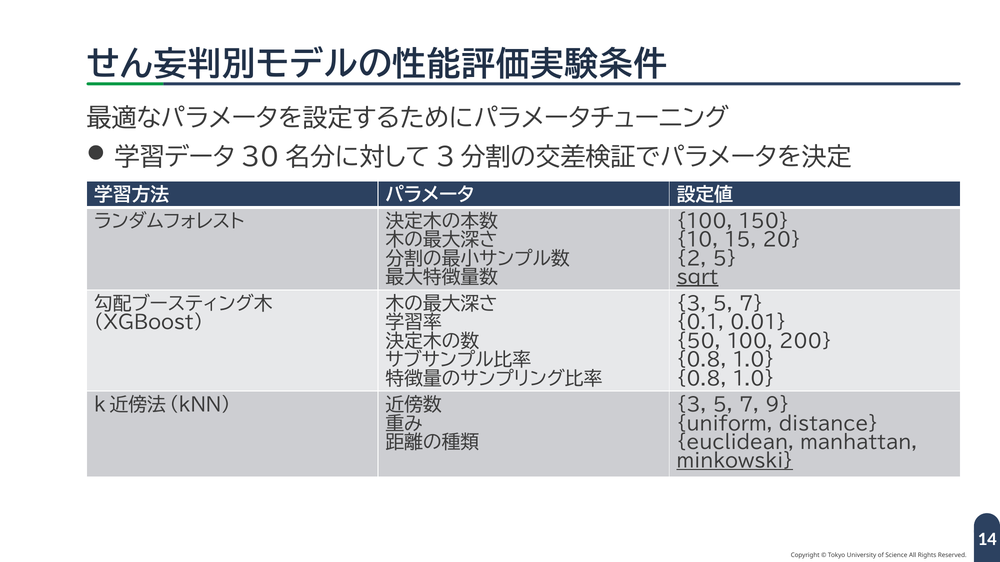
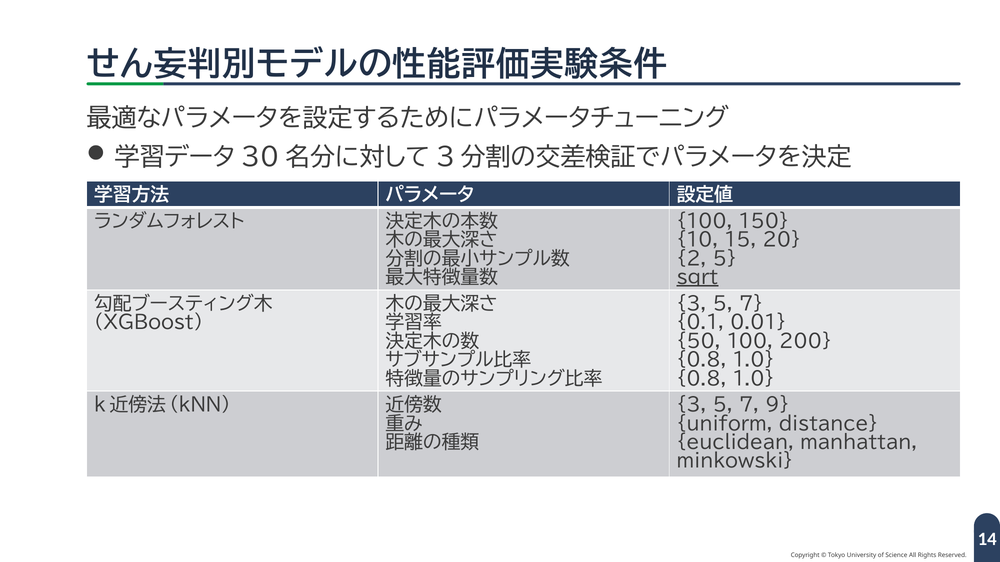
minkowski underline: present -> none
